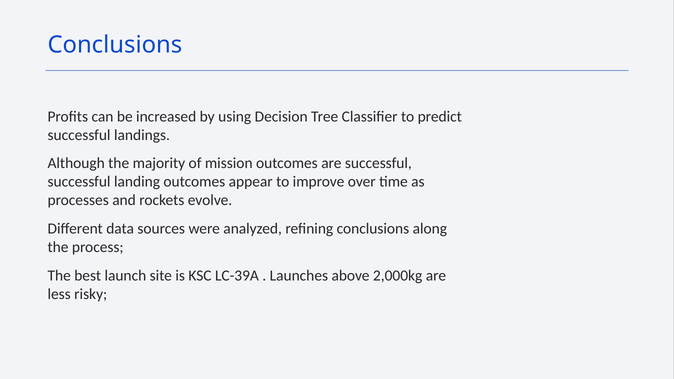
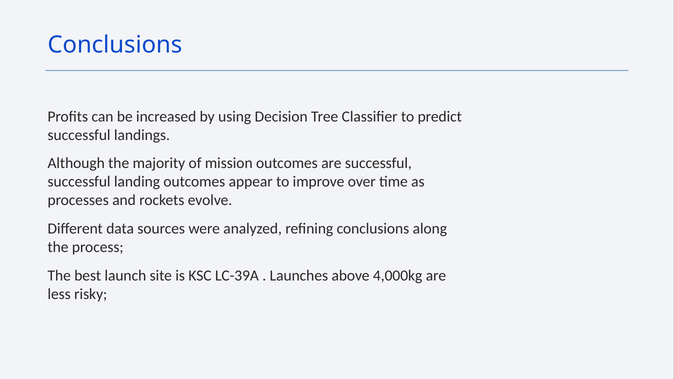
2,000kg: 2,000kg -> 4,000kg
